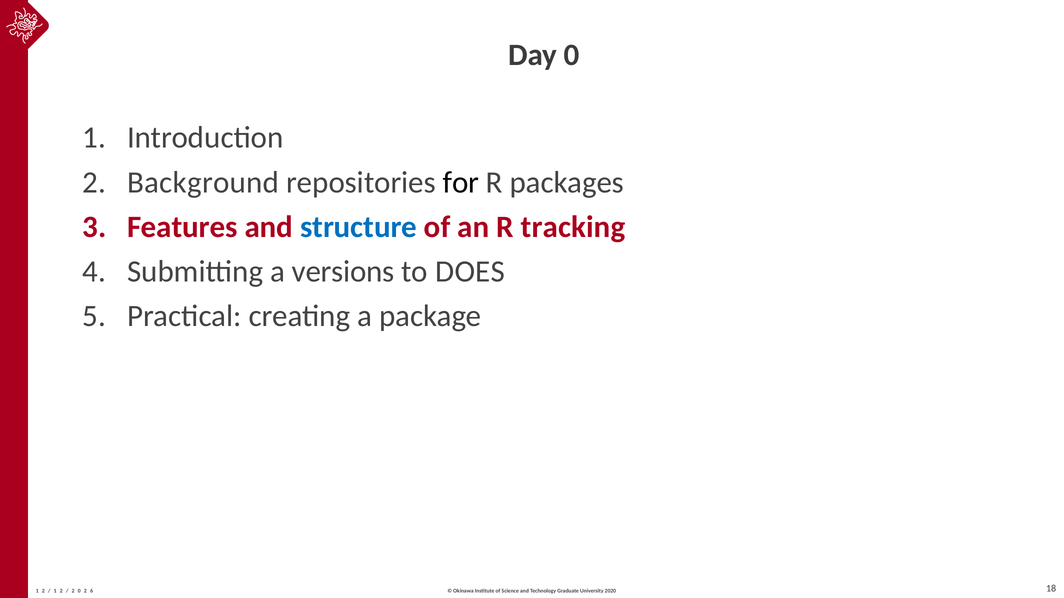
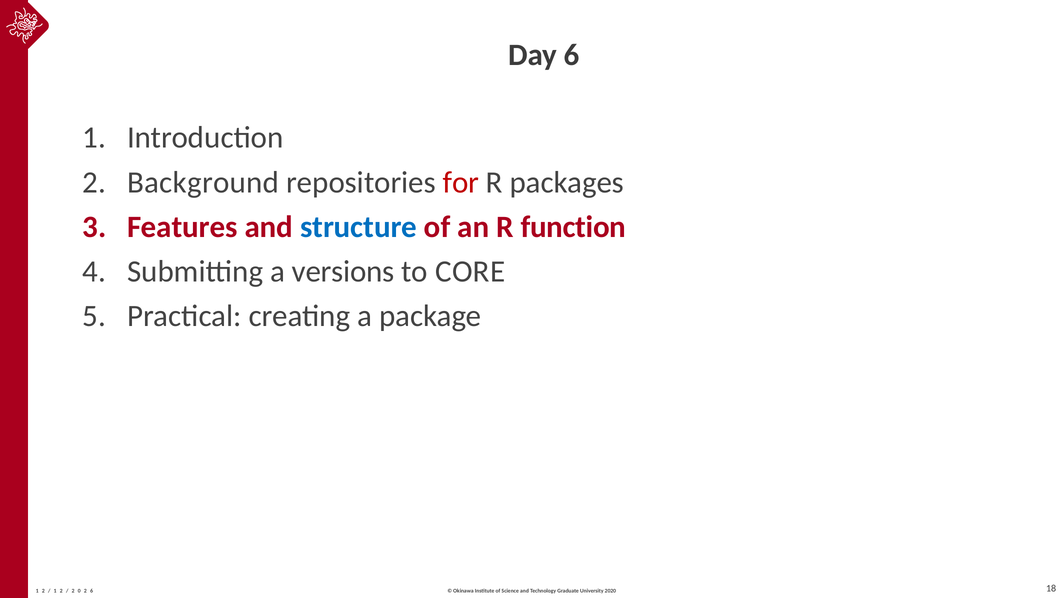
Day 0: 0 -> 6
for colour: black -> red
tracking: tracking -> function
DOES: DOES -> CORE
